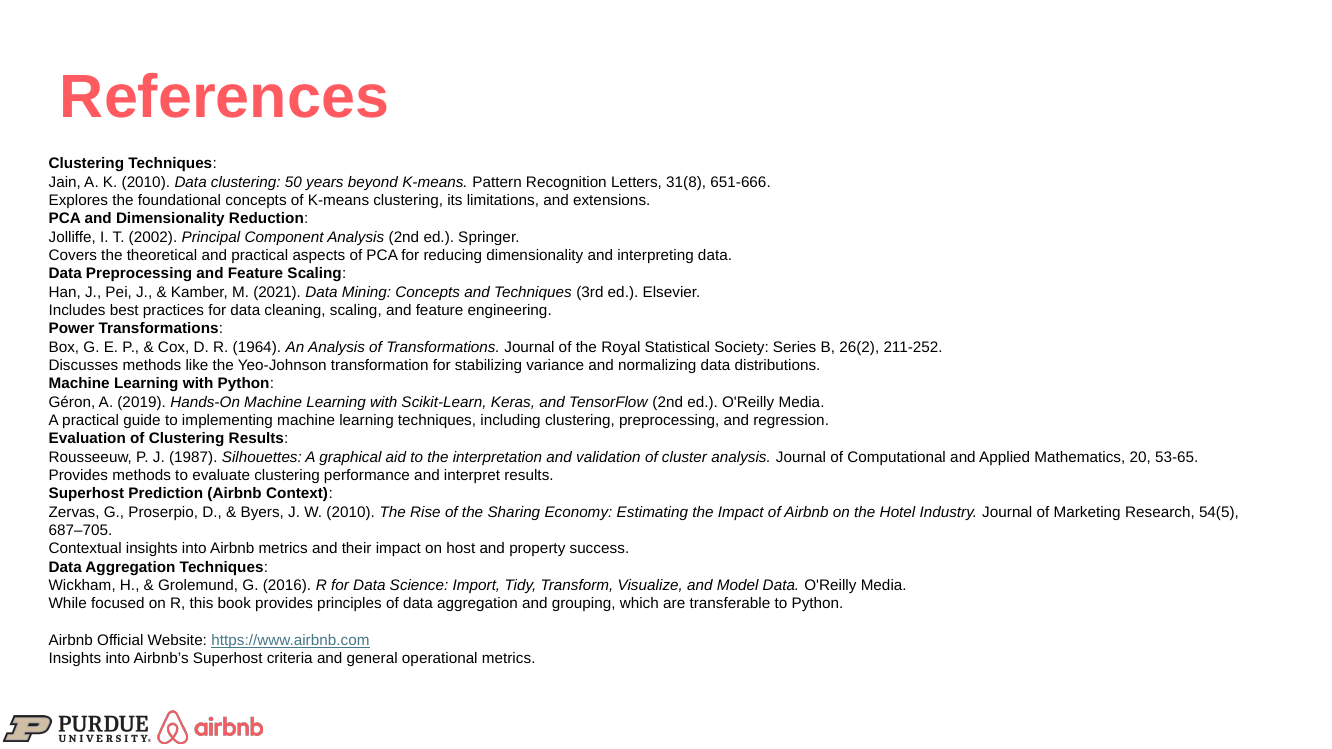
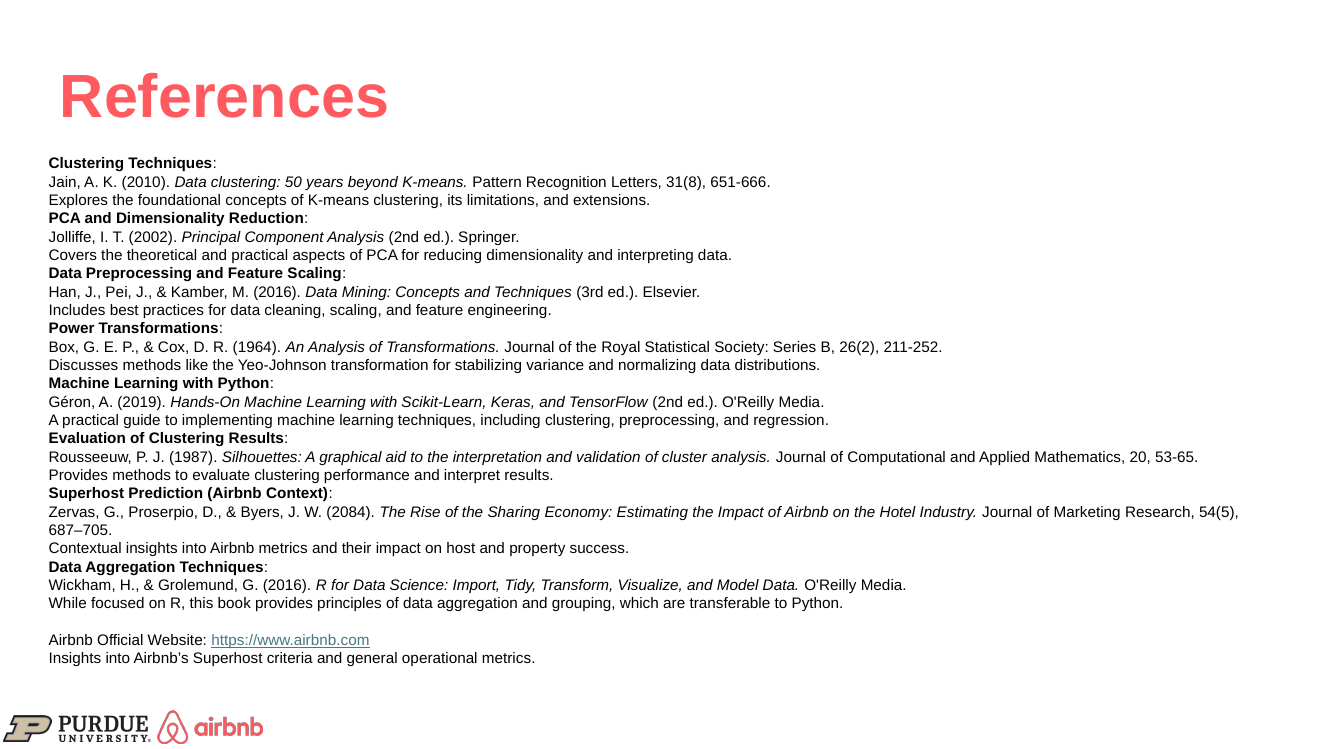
M 2021: 2021 -> 2016
W 2010: 2010 -> 2084
